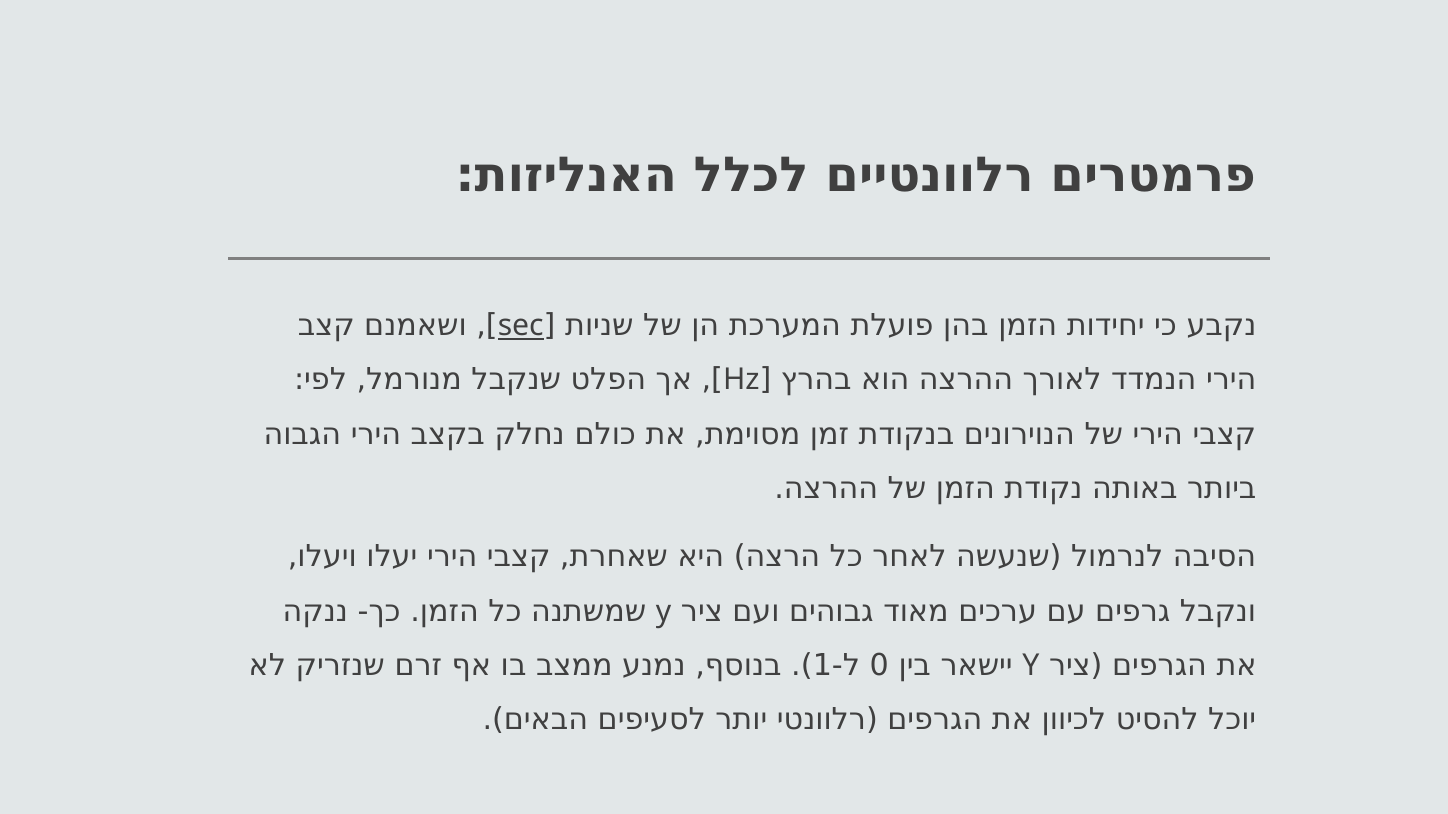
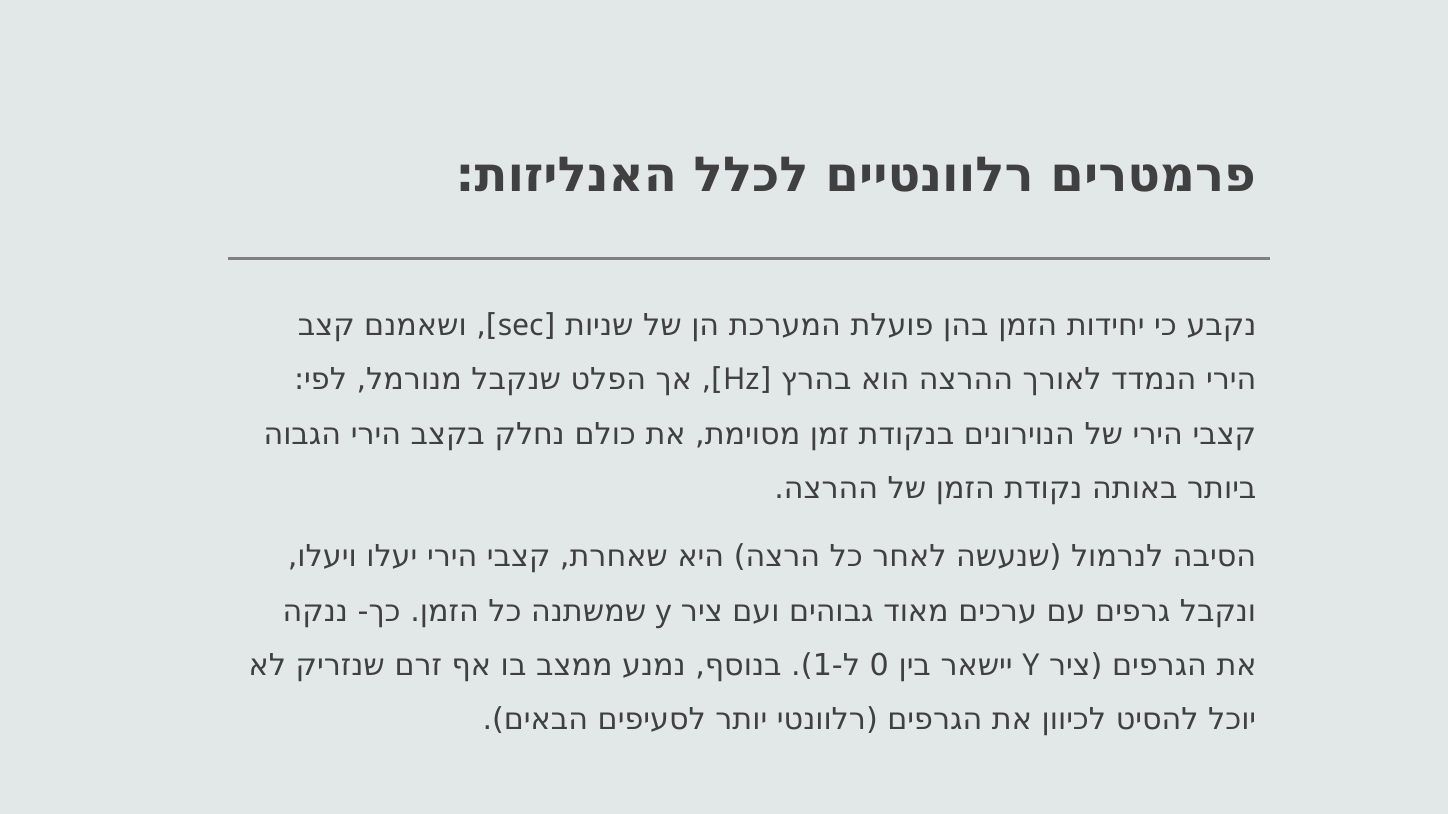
sec underline: present -> none
